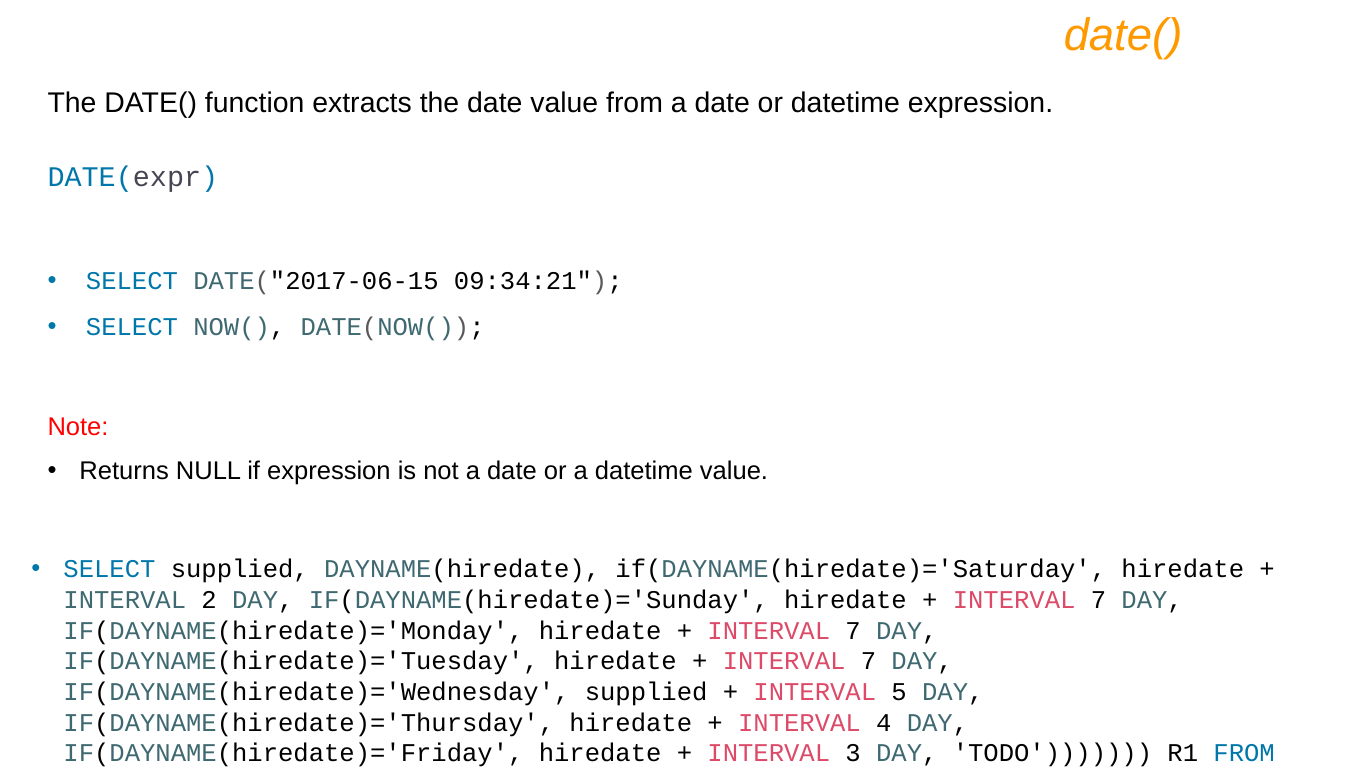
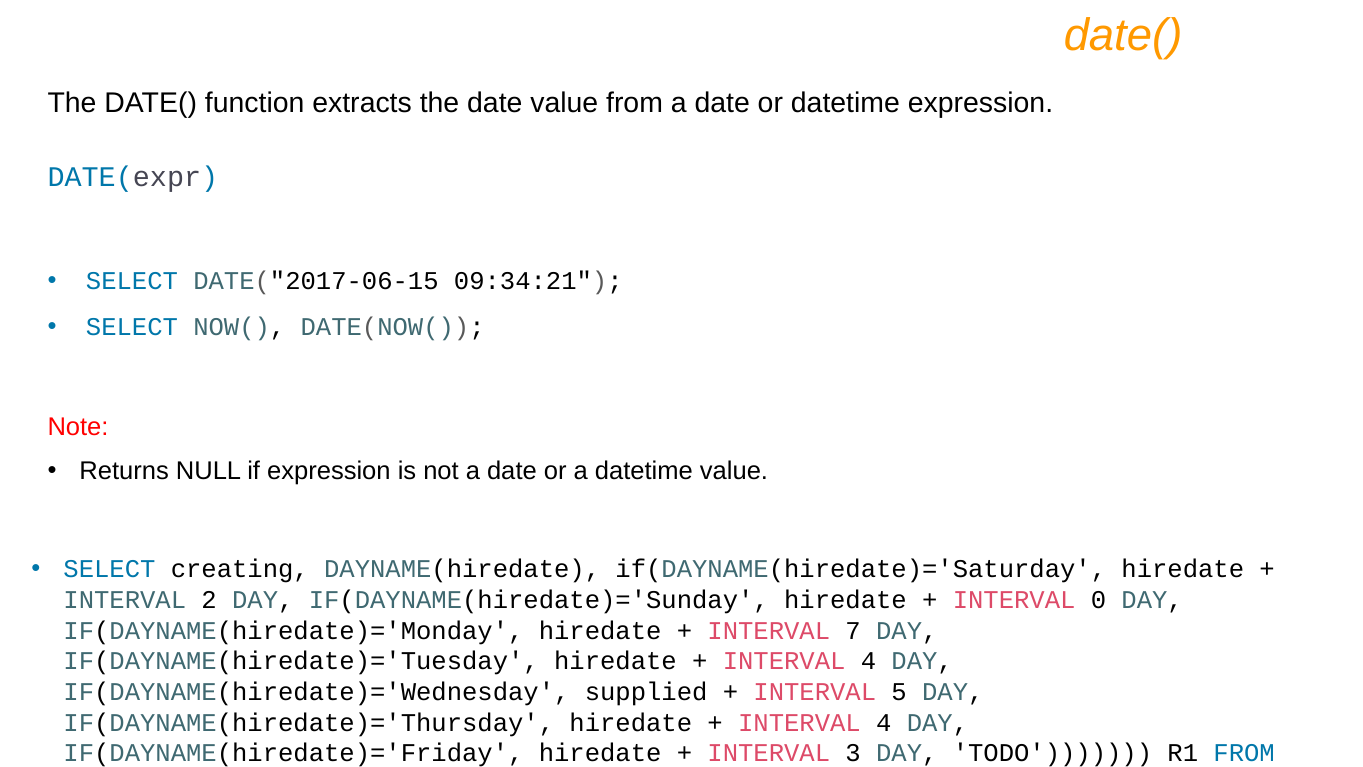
SELECT supplied: supplied -> creating
7 at (1098, 600): 7 -> 0
7 at (868, 661): 7 -> 4
